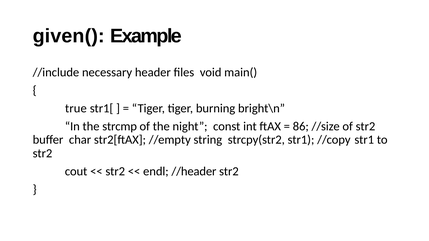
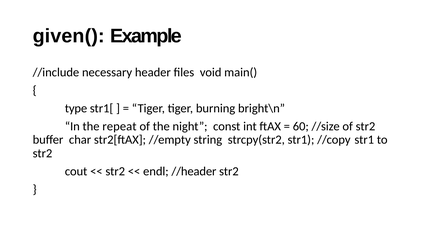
true: true -> type
strcmp: strcmp -> repeat
86: 86 -> 60
